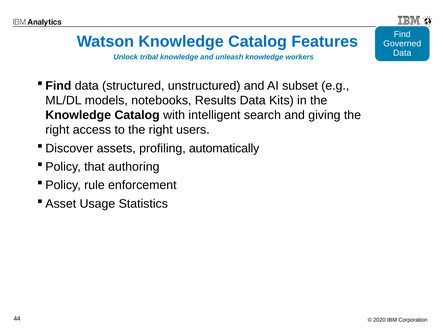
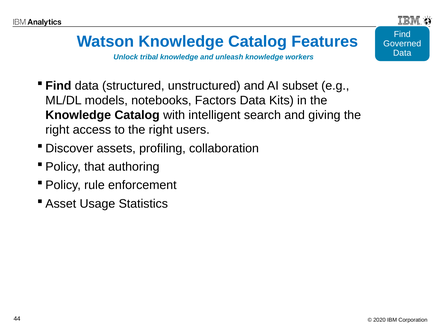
Results: Results -> Factors
automatically: automatically -> collaboration
